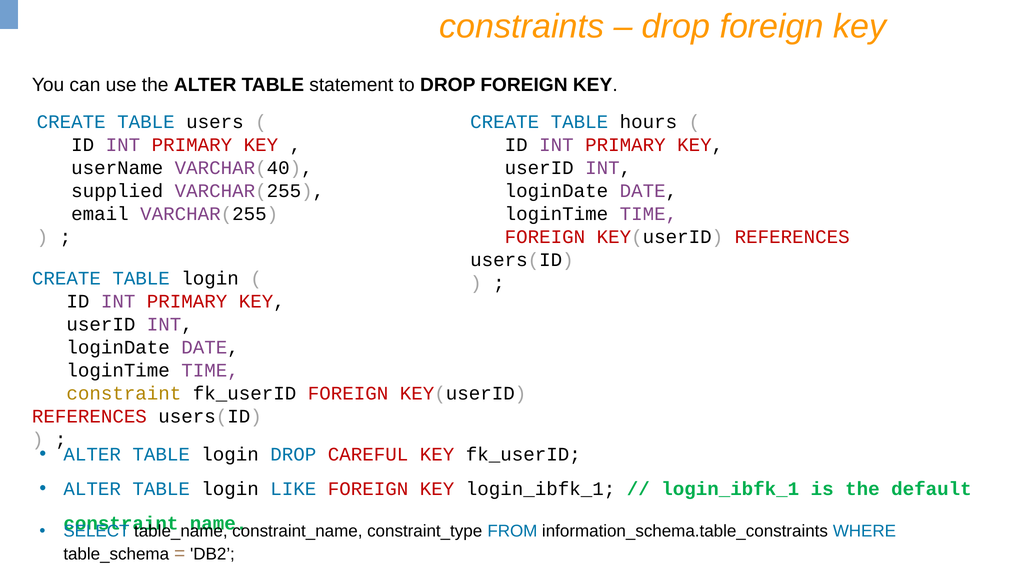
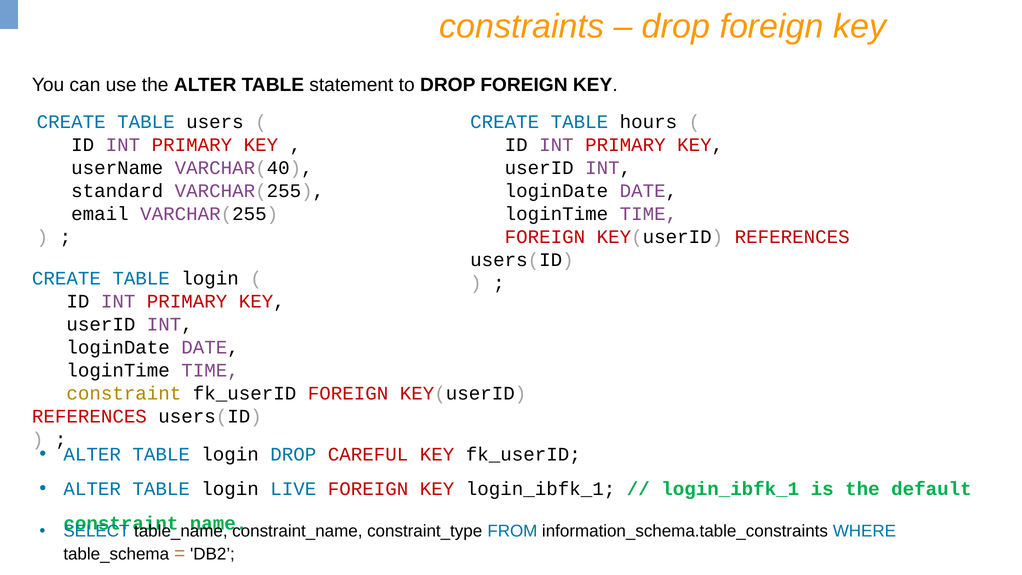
supplied: supplied -> standard
LIKE: LIKE -> LIVE
